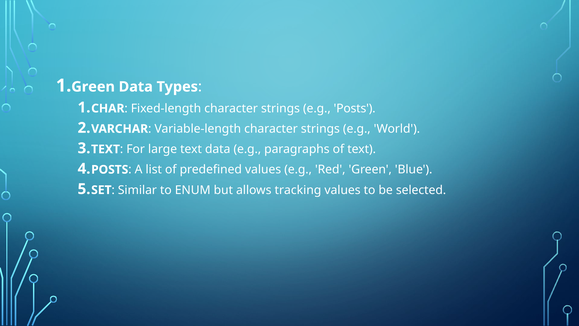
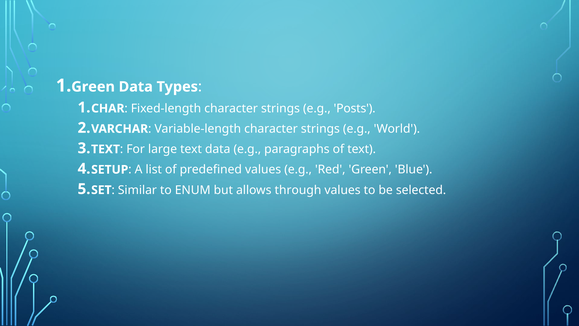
POSTS at (110, 169): POSTS -> SETUP
tracking: tracking -> through
